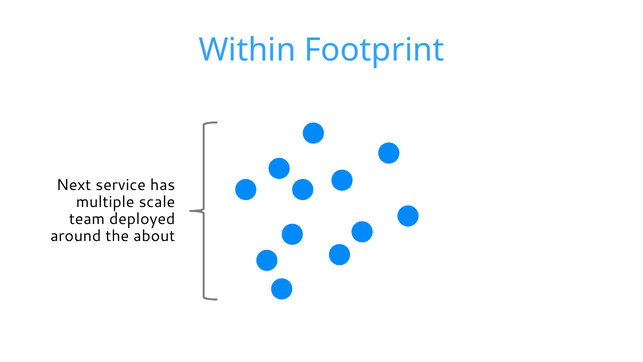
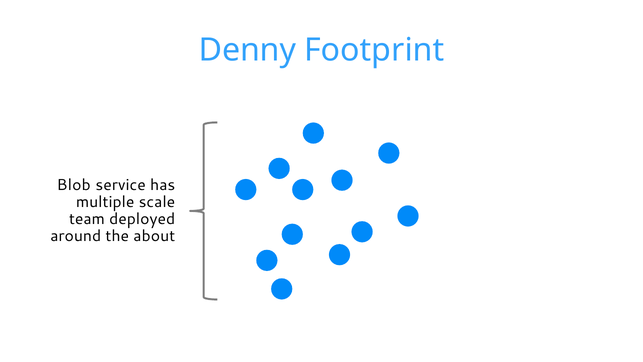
Within: Within -> Denny
Next: Next -> Blob
